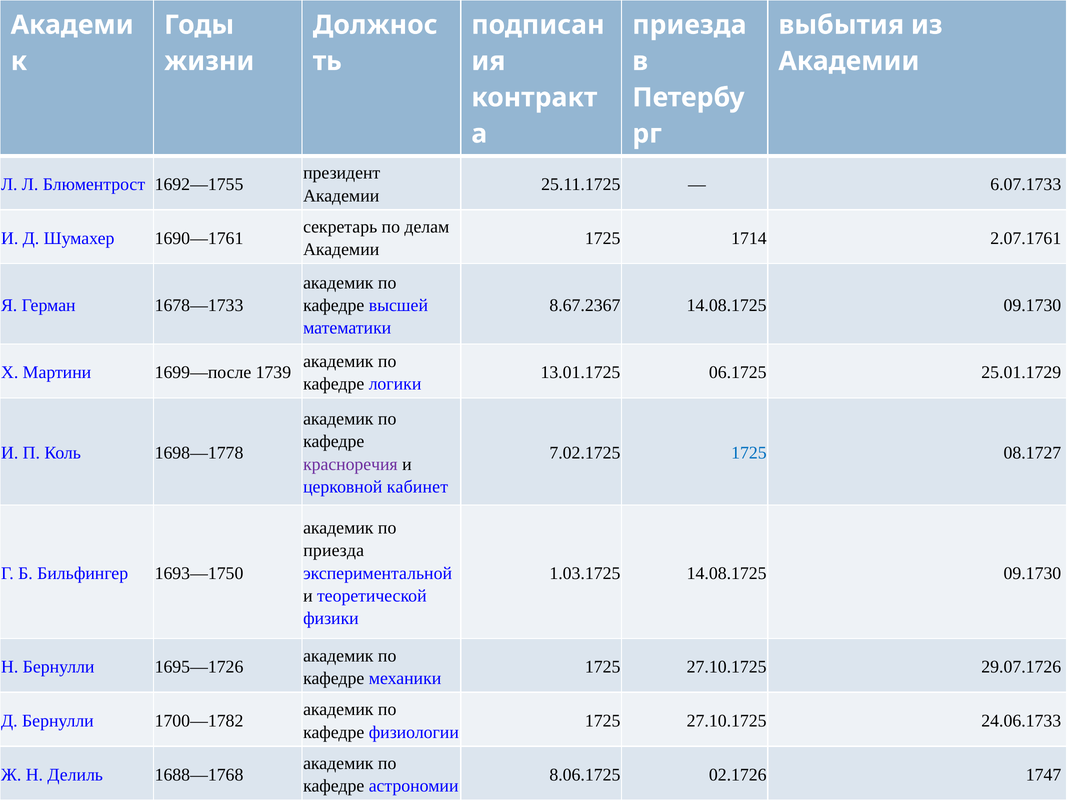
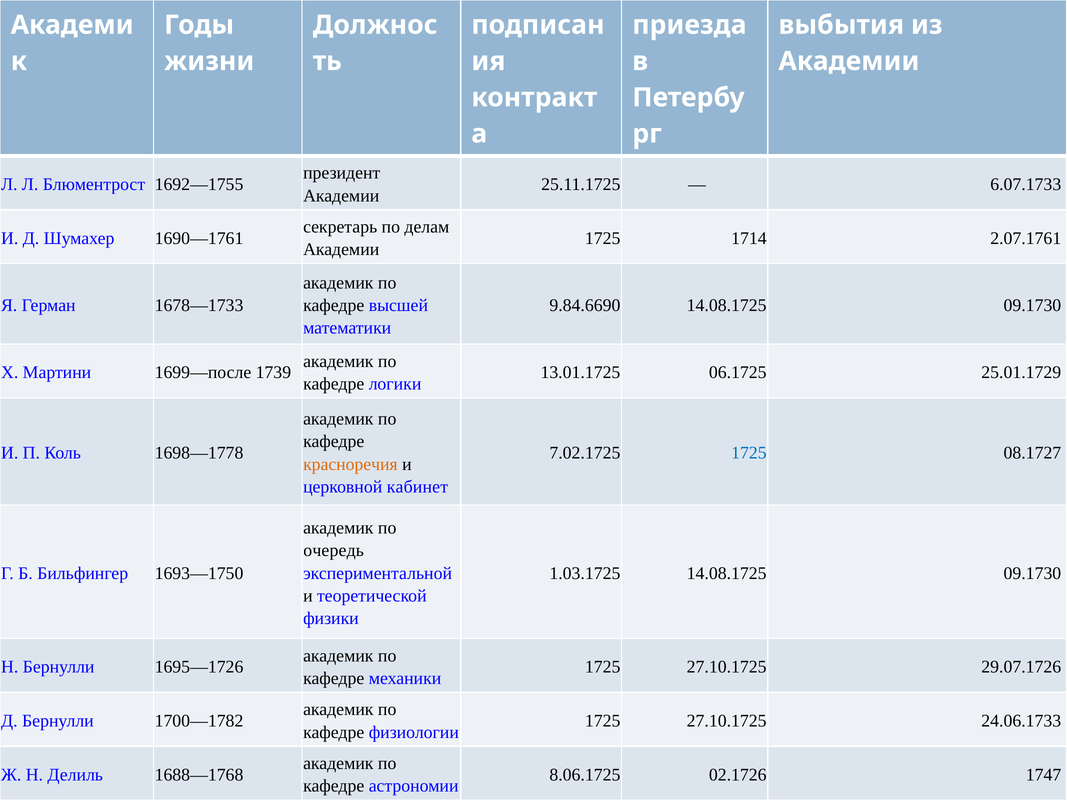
8.67.2367: 8.67.2367 -> 9.84.6690
красноречия colour: purple -> orange
приезда at (334, 551): приезда -> очередь
